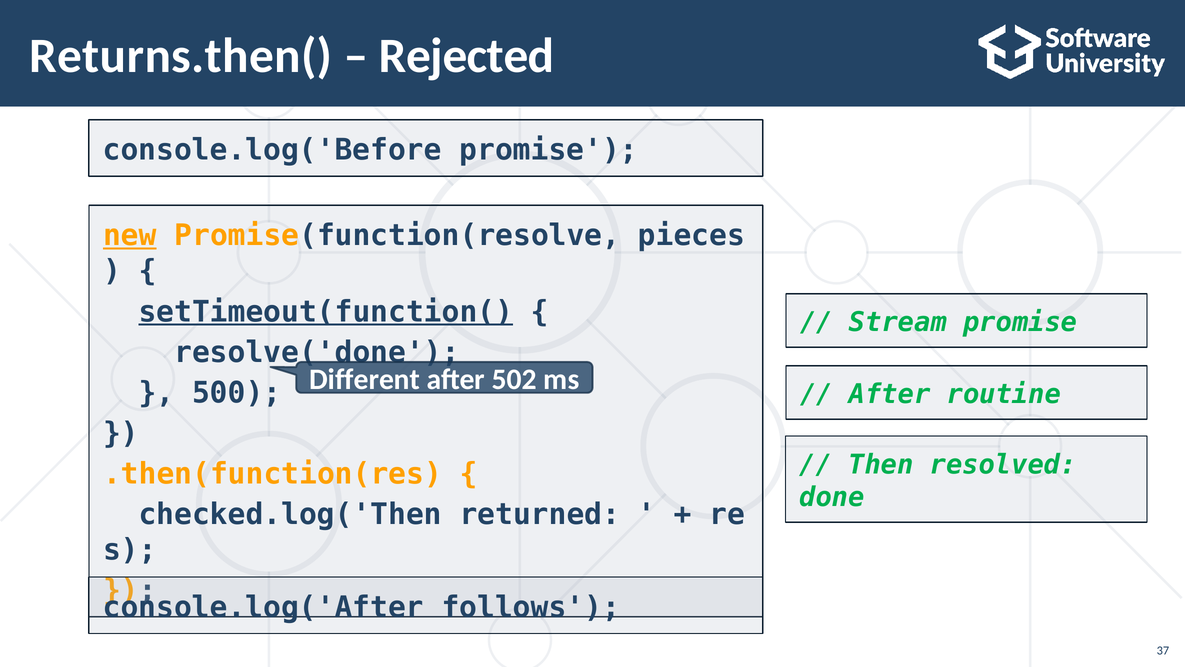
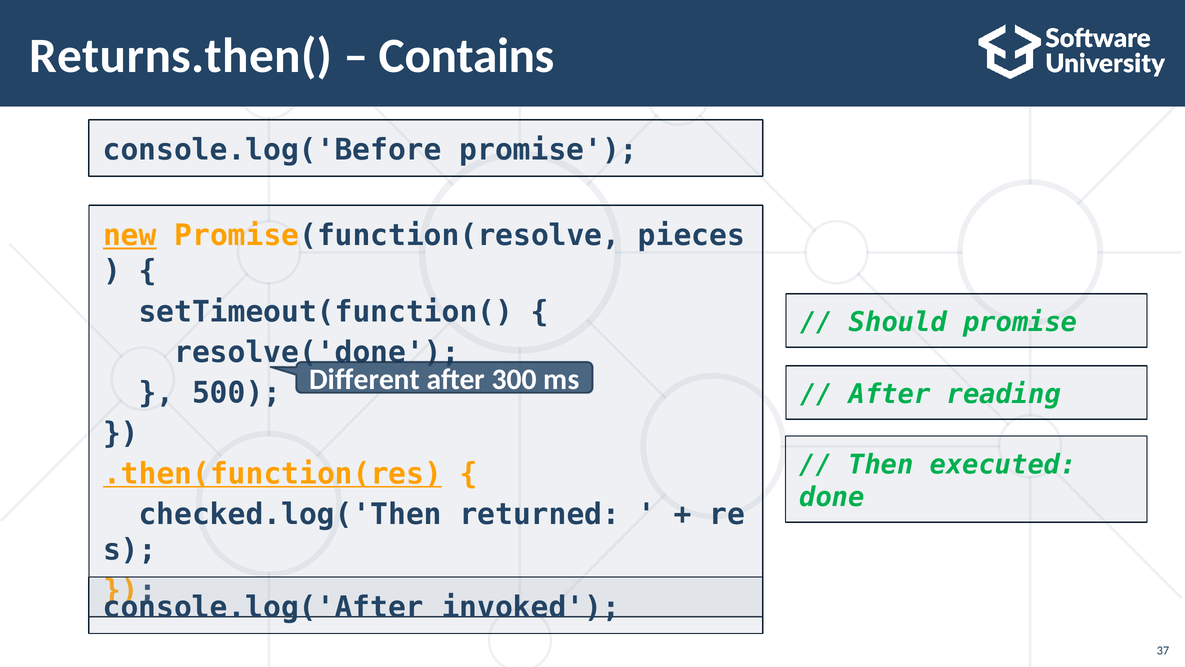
Rejected: Rejected -> Contains
setTimeout(function( underline: present -> none
Stream: Stream -> Should
502: 502 -> 300
routine: routine -> reading
resolved: resolved -> executed
.then(function(res underline: none -> present
follows: follows -> invoked
